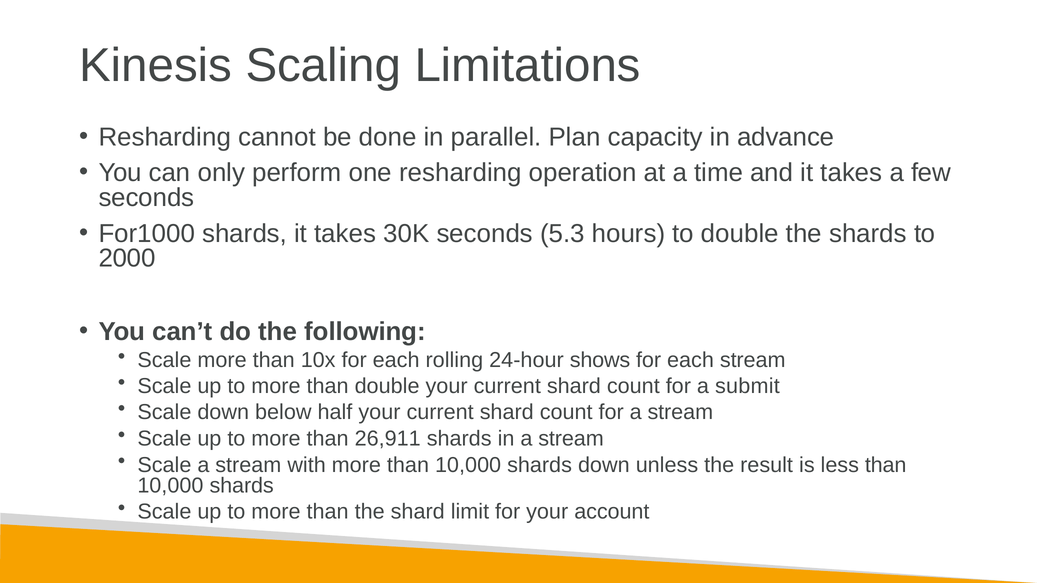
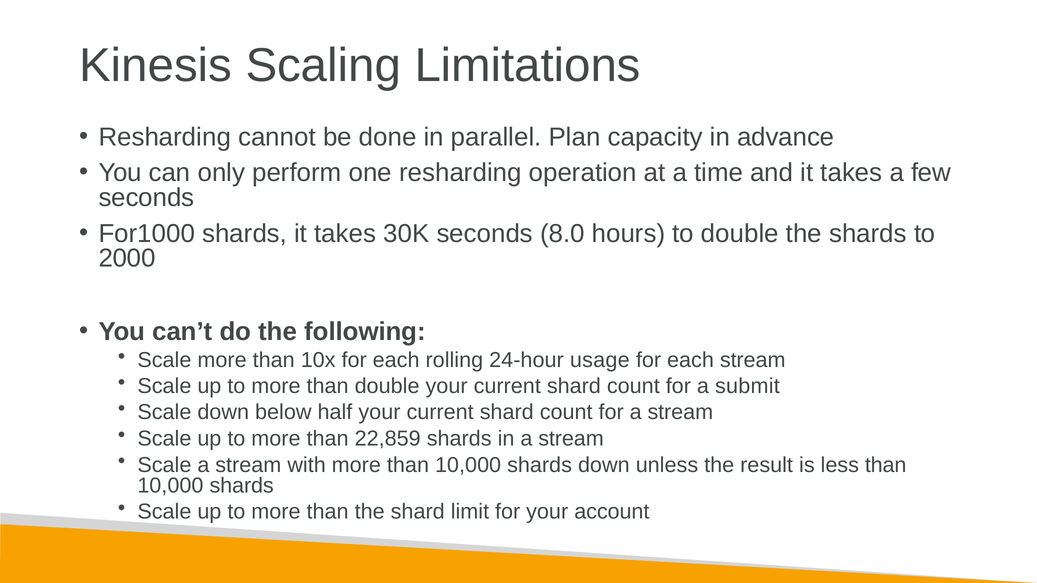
5.3: 5.3 -> 8.0
shows: shows -> usage
26,911: 26,911 -> 22,859
